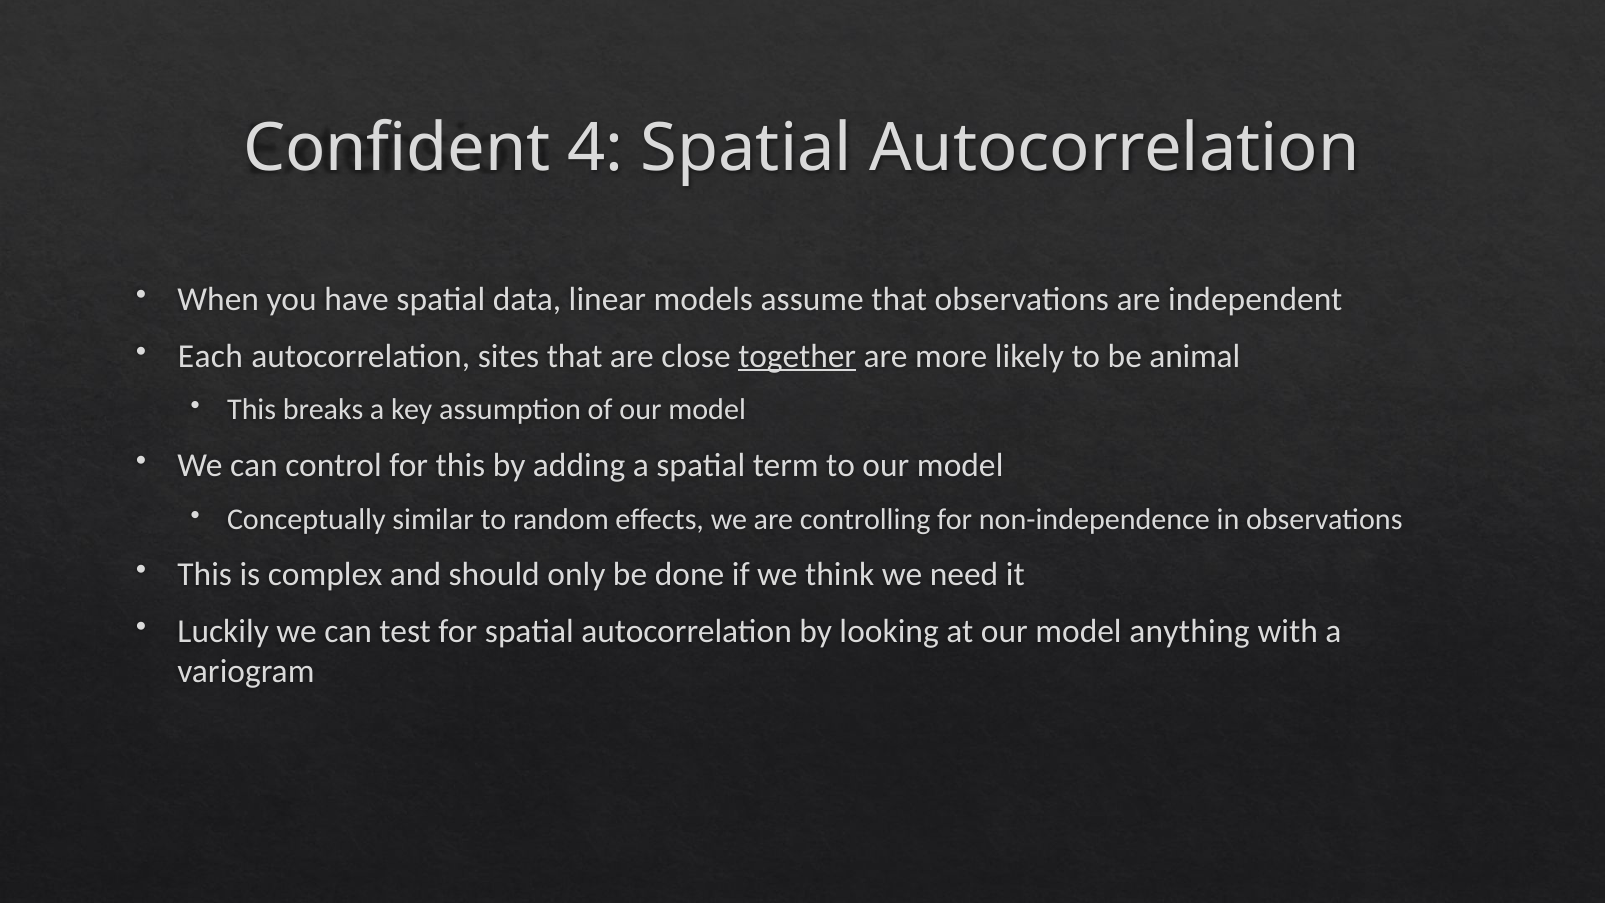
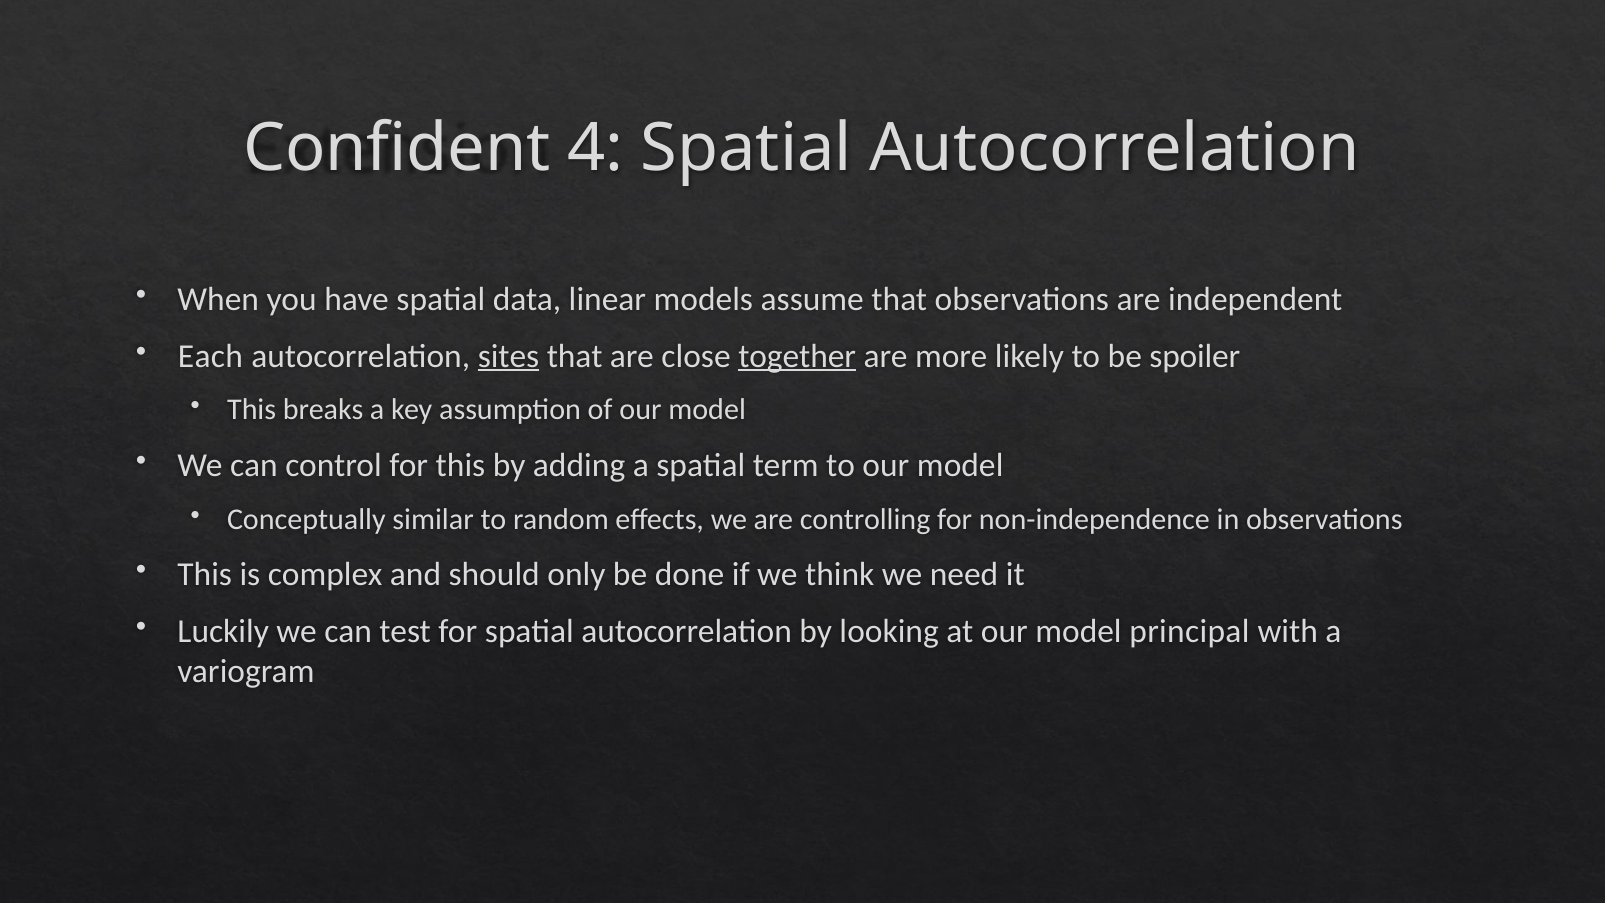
sites underline: none -> present
animal: animal -> spoiler
anything: anything -> principal
